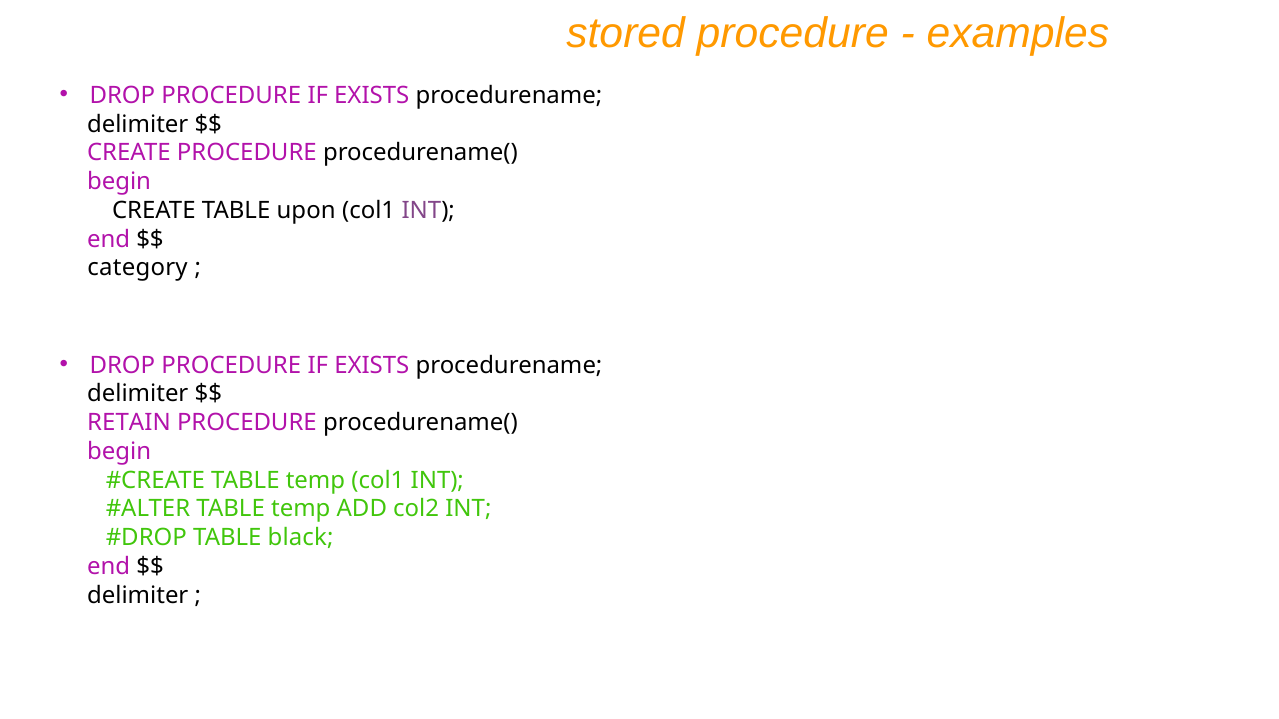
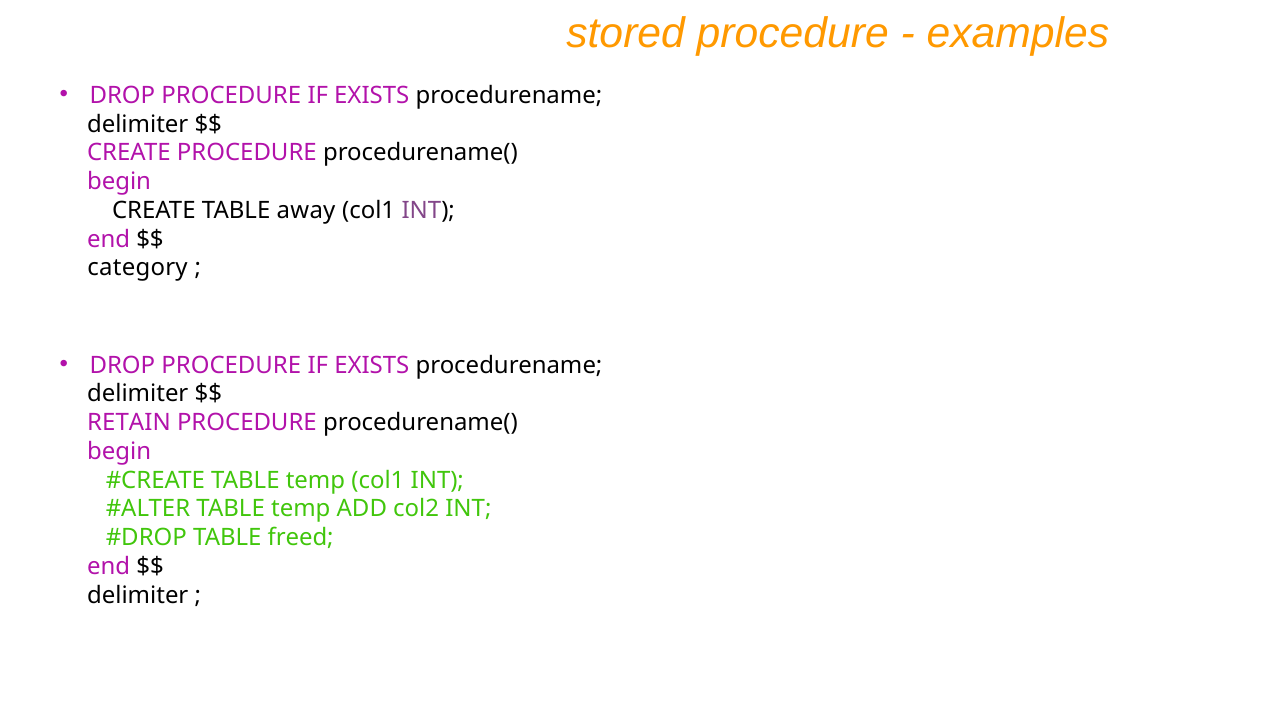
upon: upon -> away
black: black -> freed
